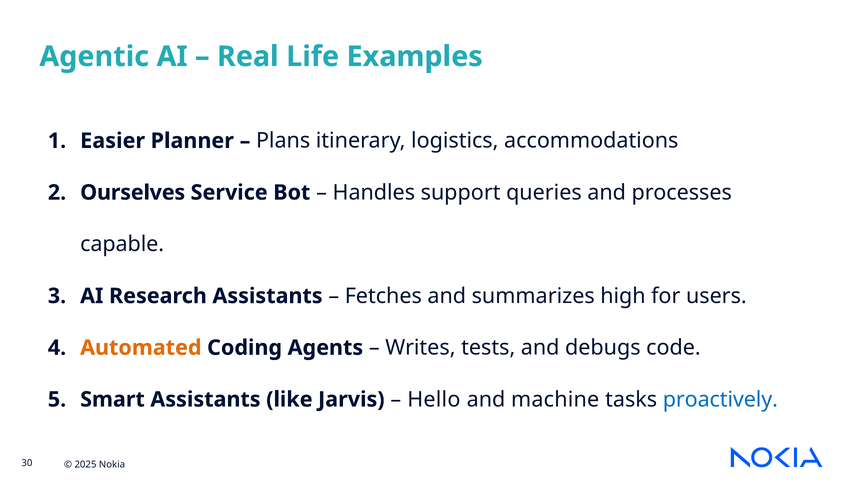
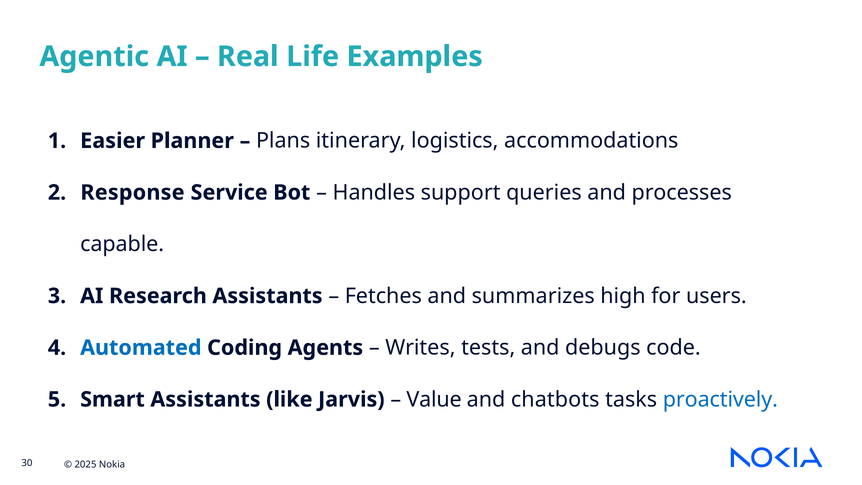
Ourselves: Ourselves -> Response
Automated colour: orange -> blue
Hello: Hello -> Value
machine: machine -> chatbots
